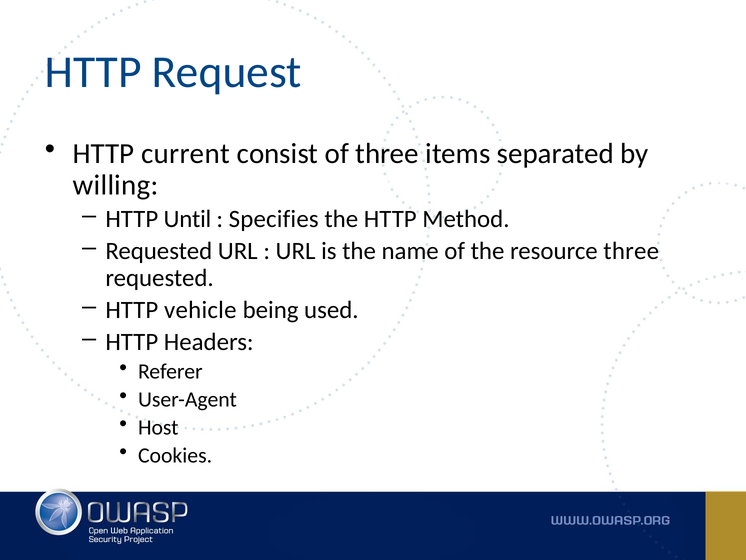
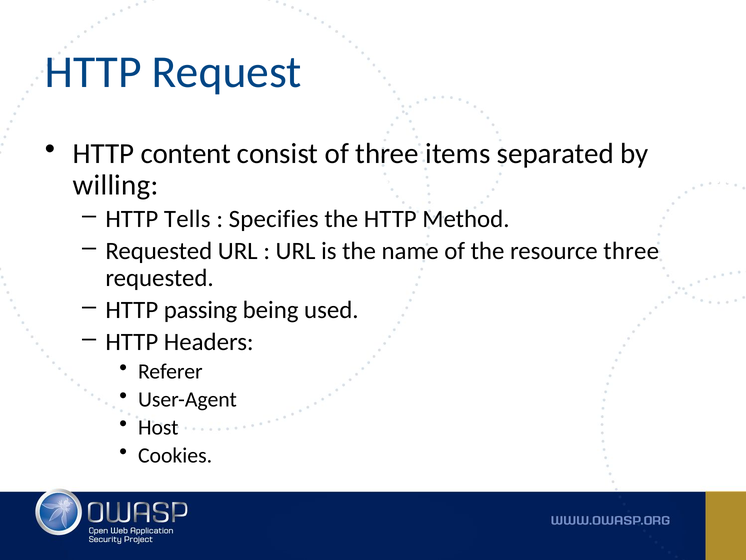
current: current -> content
Until: Until -> Tells
vehicle: vehicle -> passing
